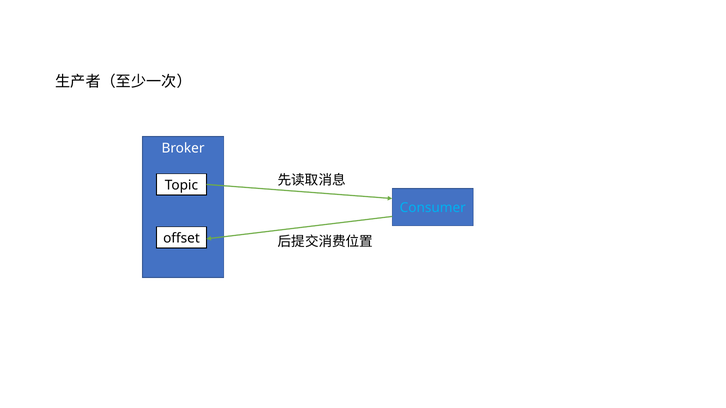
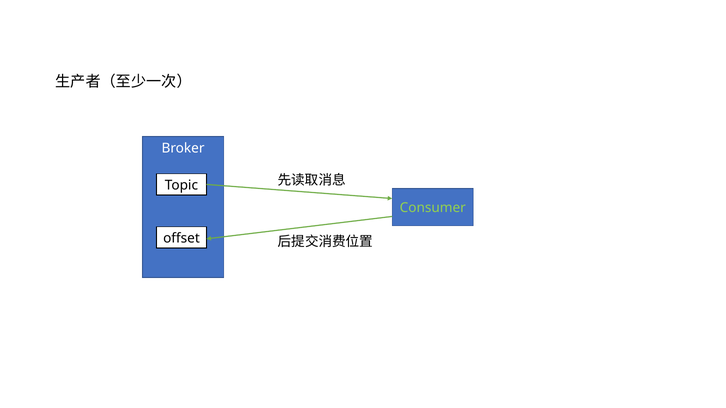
Consumer colour: light blue -> light green
